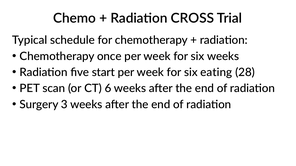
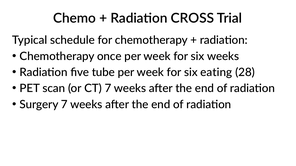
start: start -> tube
CT 6: 6 -> 7
Surgery 3: 3 -> 7
